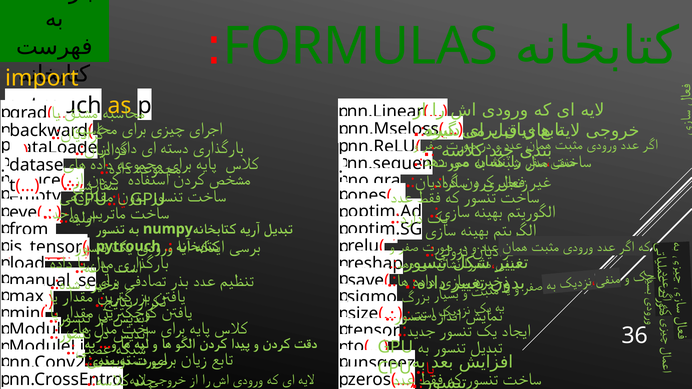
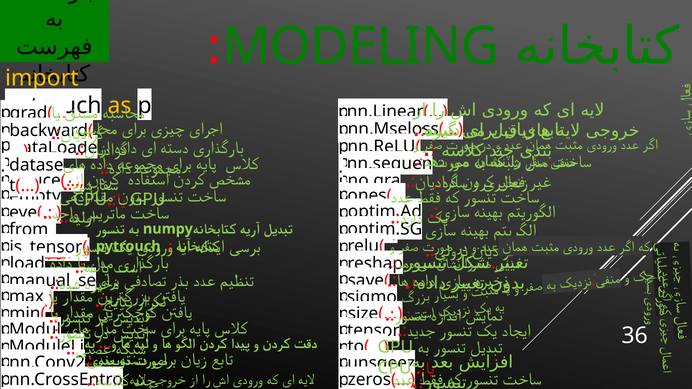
FORMULAS: FORMULAS -> MODELING
